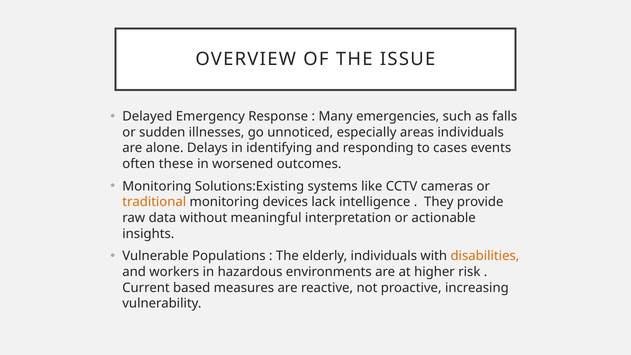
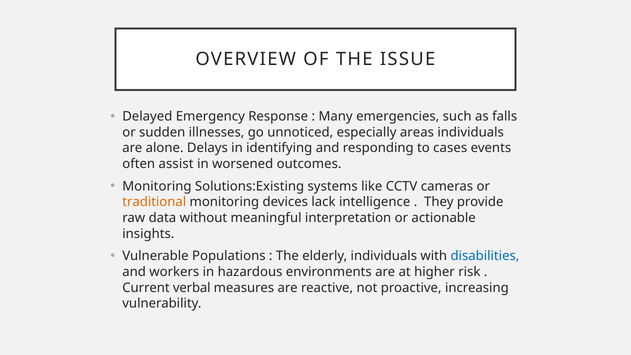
these: these -> assist
disabilities colour: orange -> blue
based: based -> verbal
